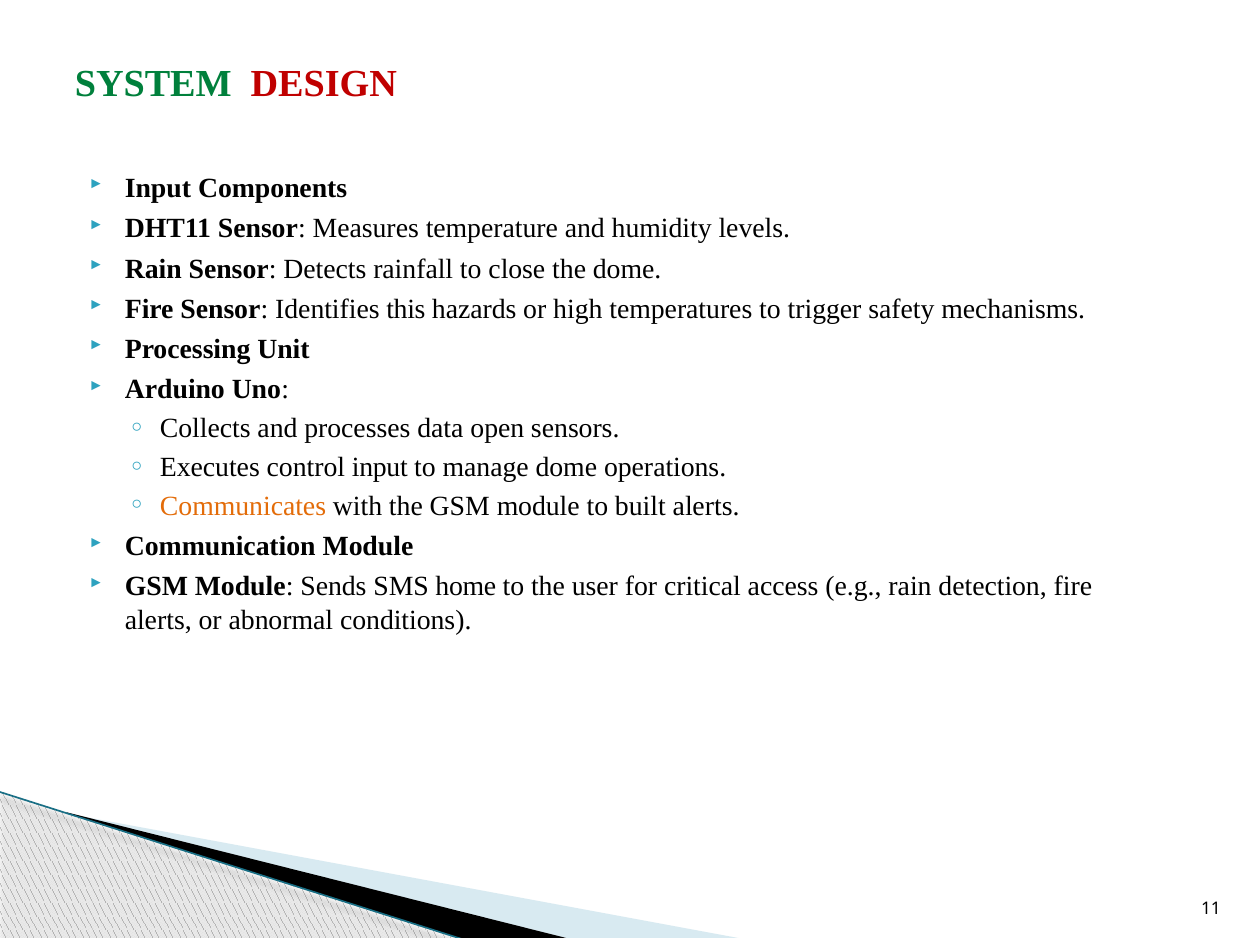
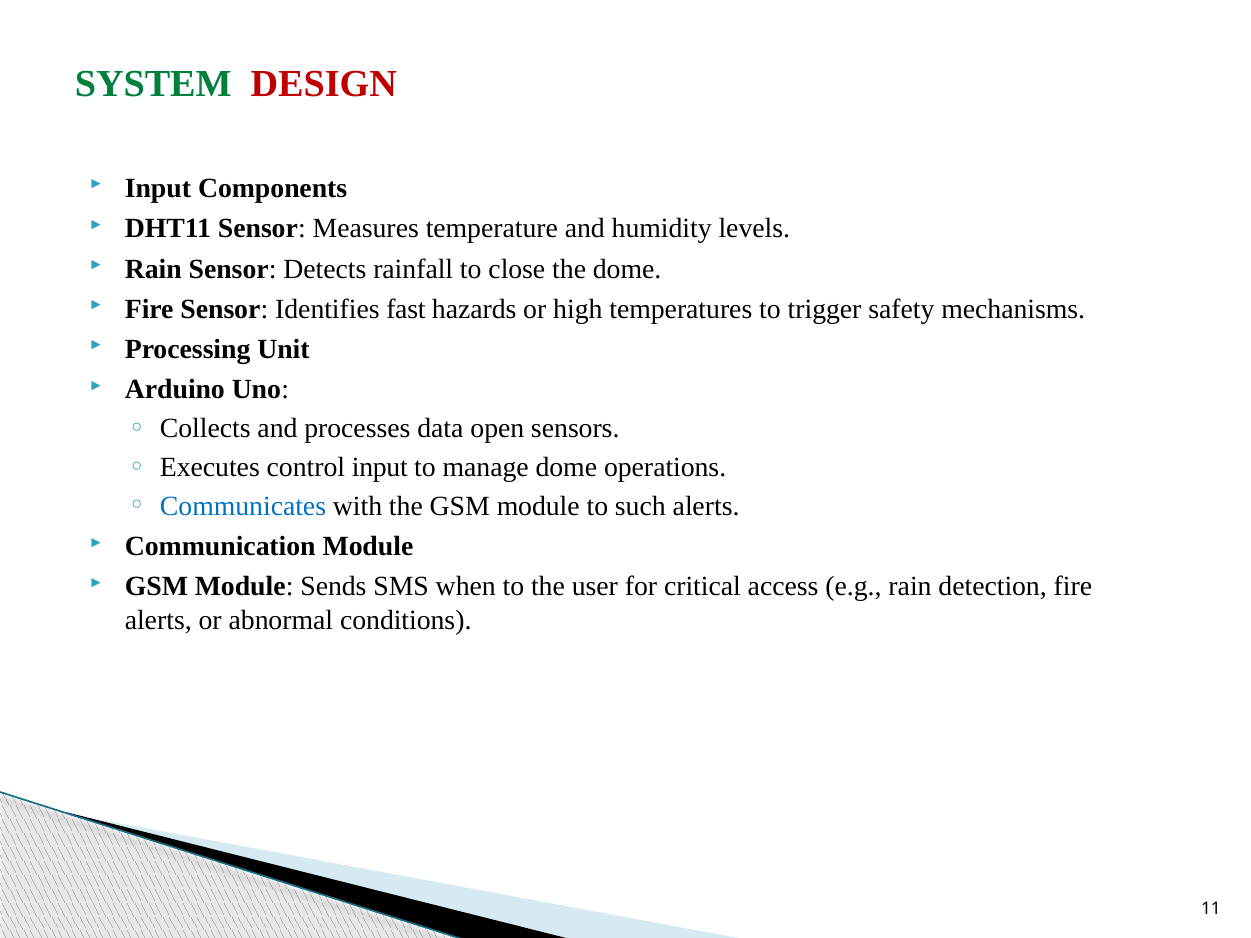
this: this -> fast
Communicates colour: orange -> blue
built: built -> such
home: home -> when
